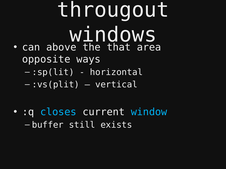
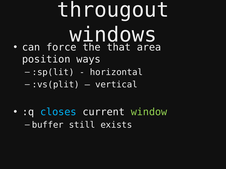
above: above -> force
opposite: opposite -> position
window colour: light blue -> light green
